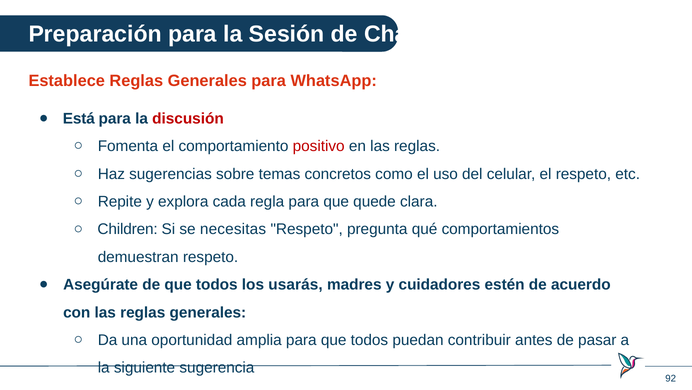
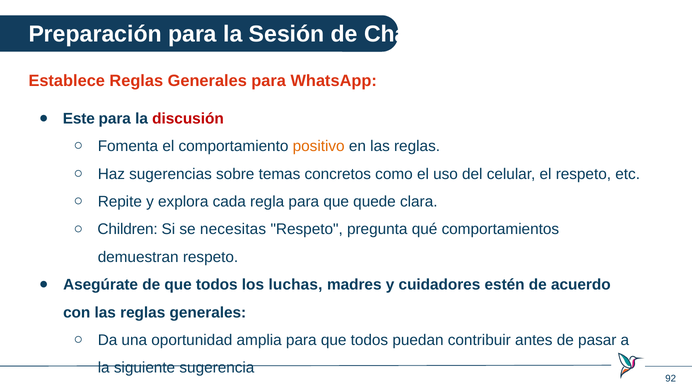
Está: Está -> Este
positivo colour: red -> orange
usarás: usarás -> luchas
